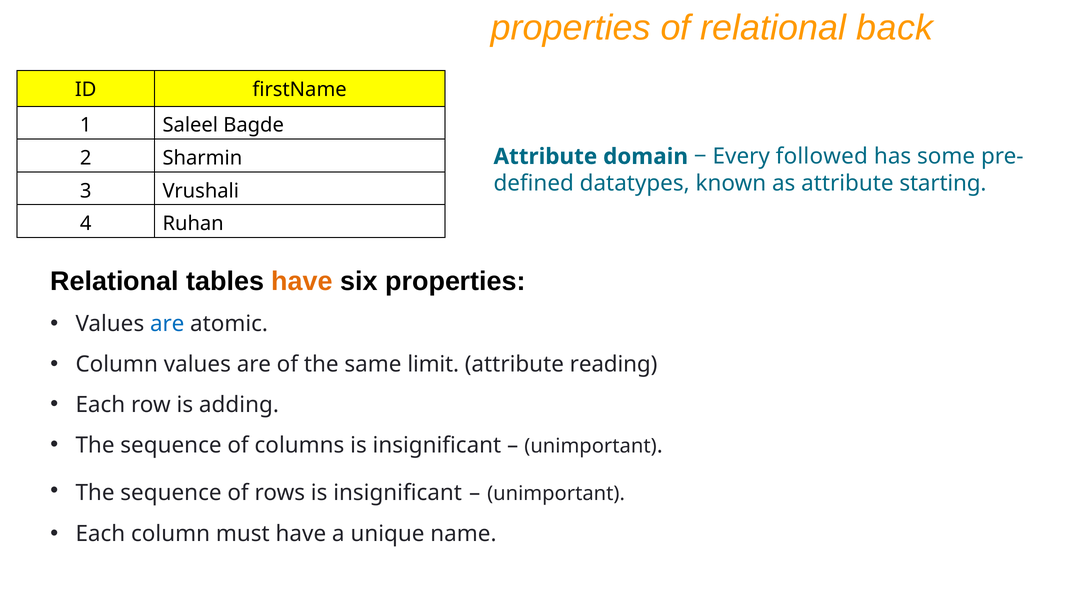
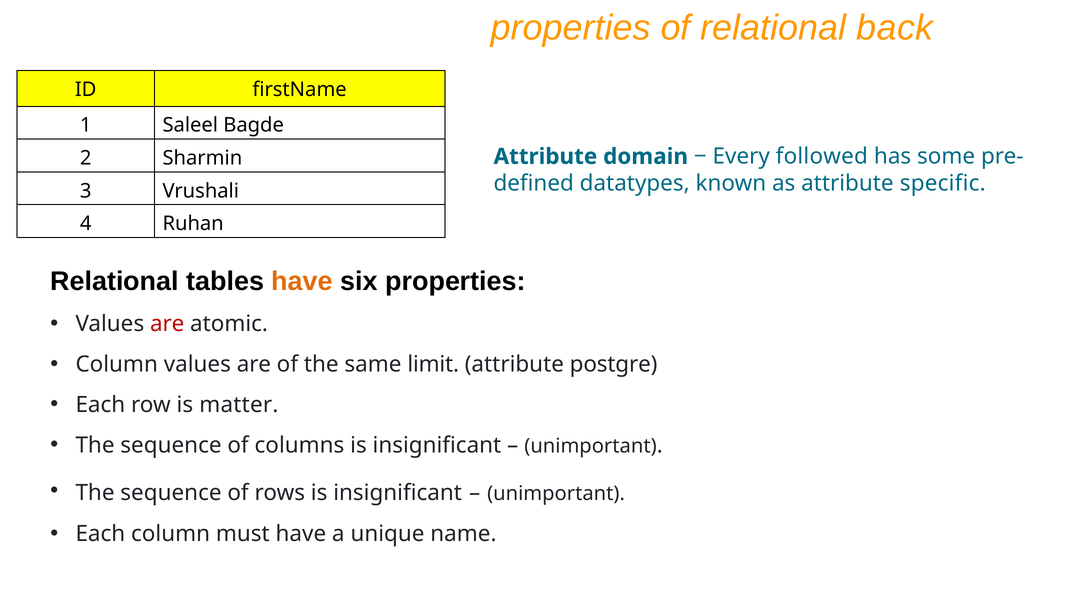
starting: starting -> specific
are at (167, 324) colour: blue -> red
reading: reading -> postgre
adding: adding -> matter
